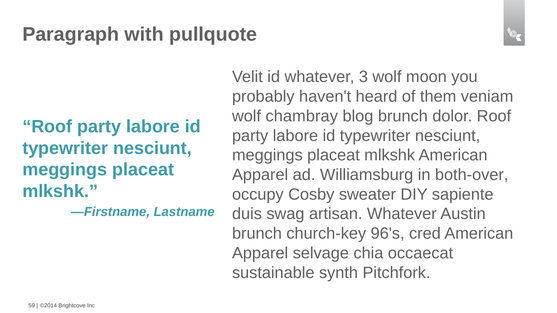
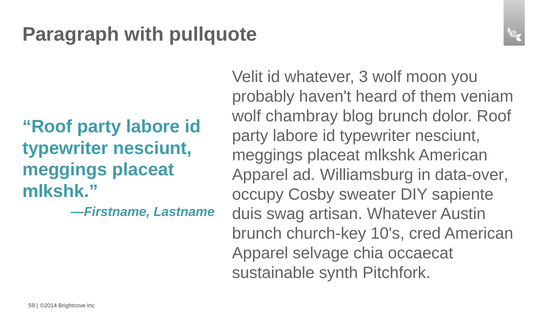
both-over: both-over -> data-over
96's: 96's -> 10's
